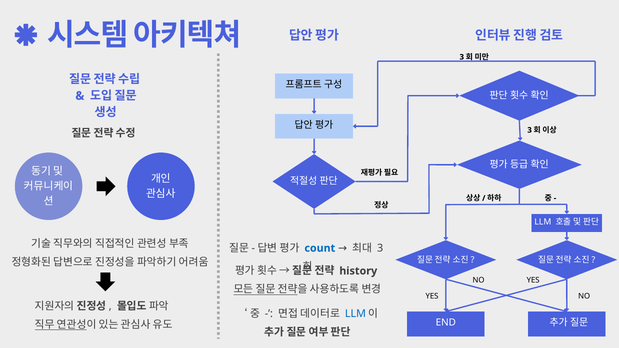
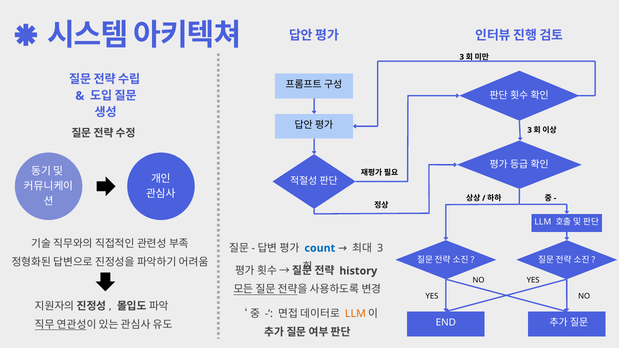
LLM at (355, 314) colour: blue -> orange
